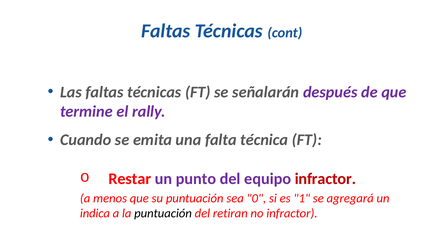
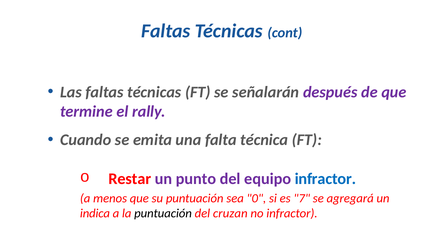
infractor at (325, 179) colour: red -> blue
1: 1 -> 7
retiran: retiran -> cruzan
